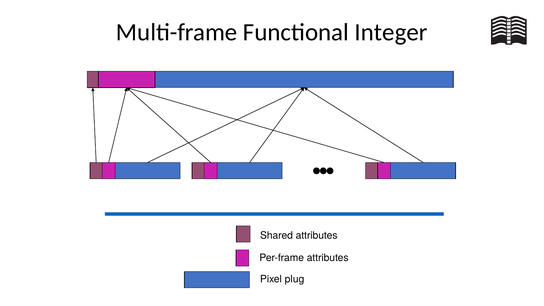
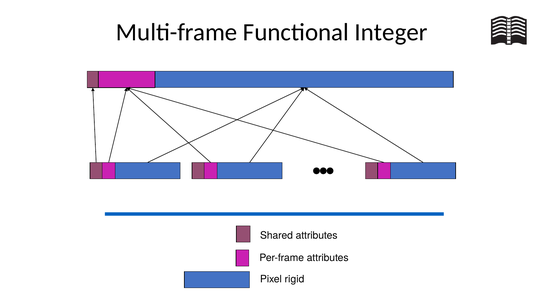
plug: plug -> rigid
